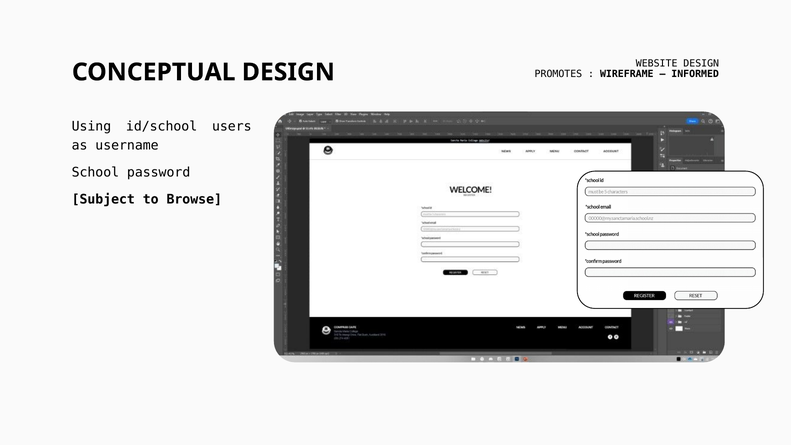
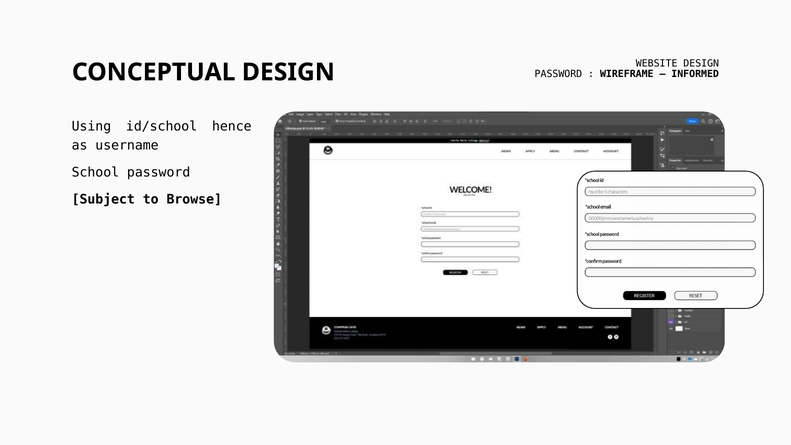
PROMOTES at (558, 74): PROMOTES -> PASSWORD
users: users -> hence
